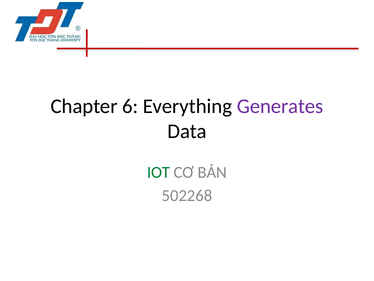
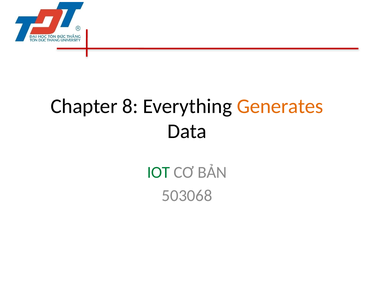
6: 6 -> 8
Generates colour: purple -> orange
502268: 502268 -> 503068
